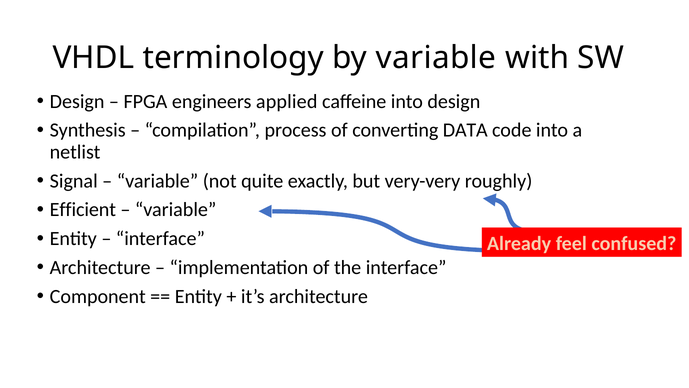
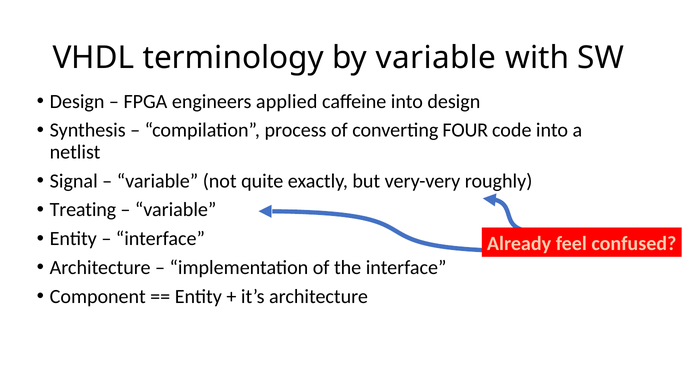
DATA: DATA -> FOUR
Efficient: Efficient -> Treating
